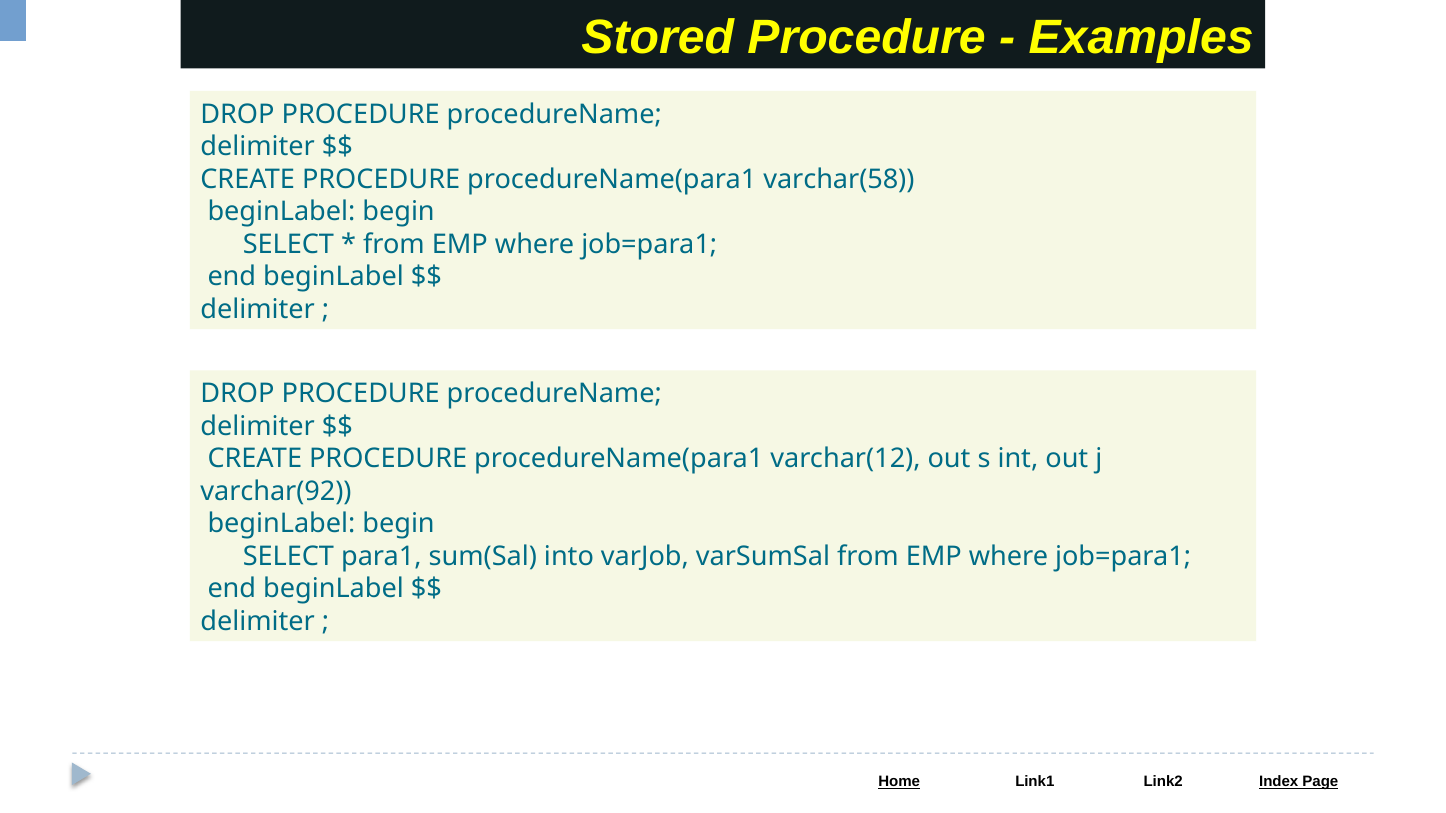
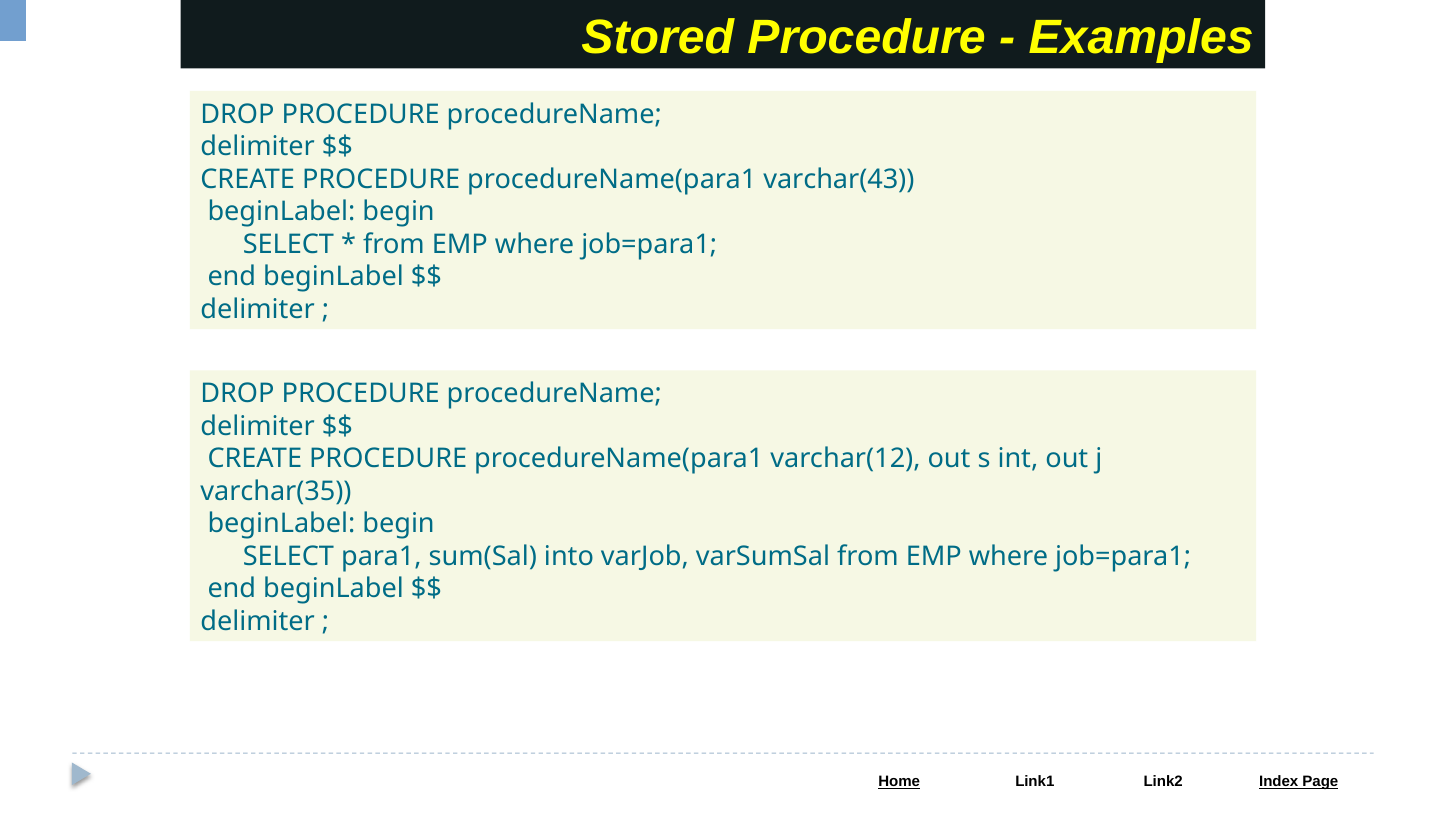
varchar(58: varchar(58 -> varchar(43
varchar(92: varchar(92 -> varchar(35
